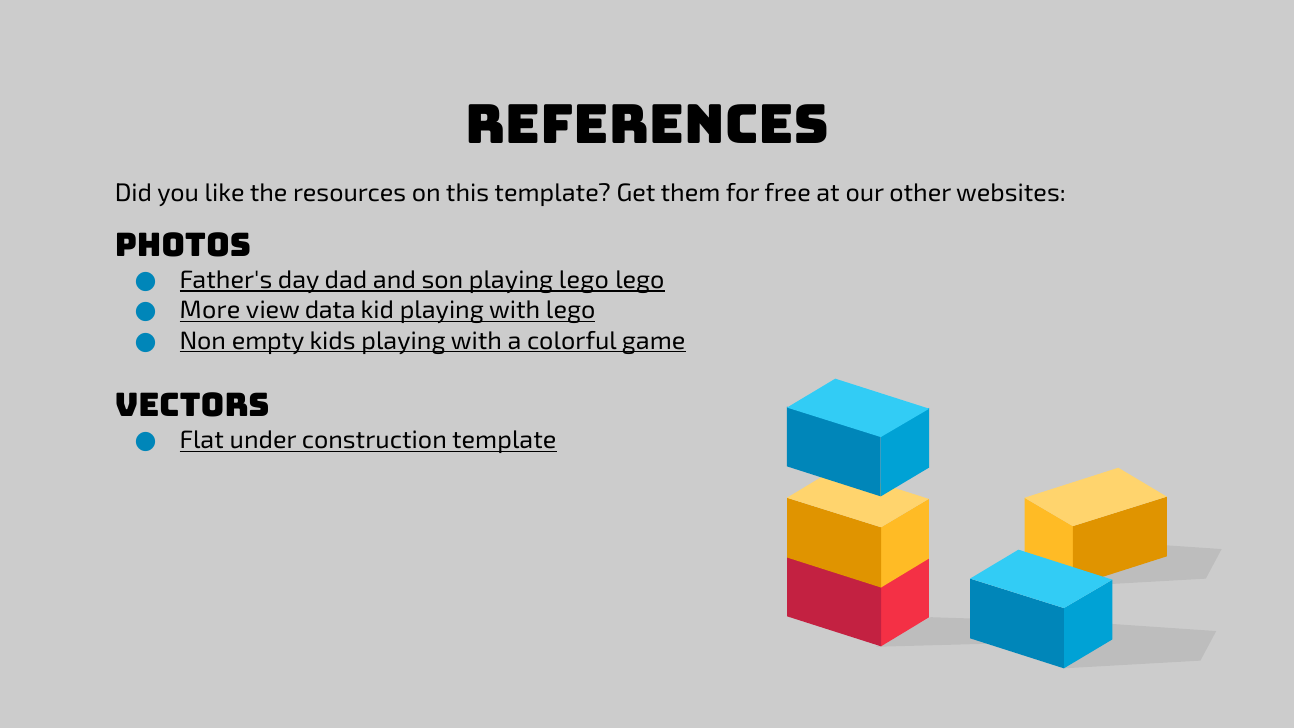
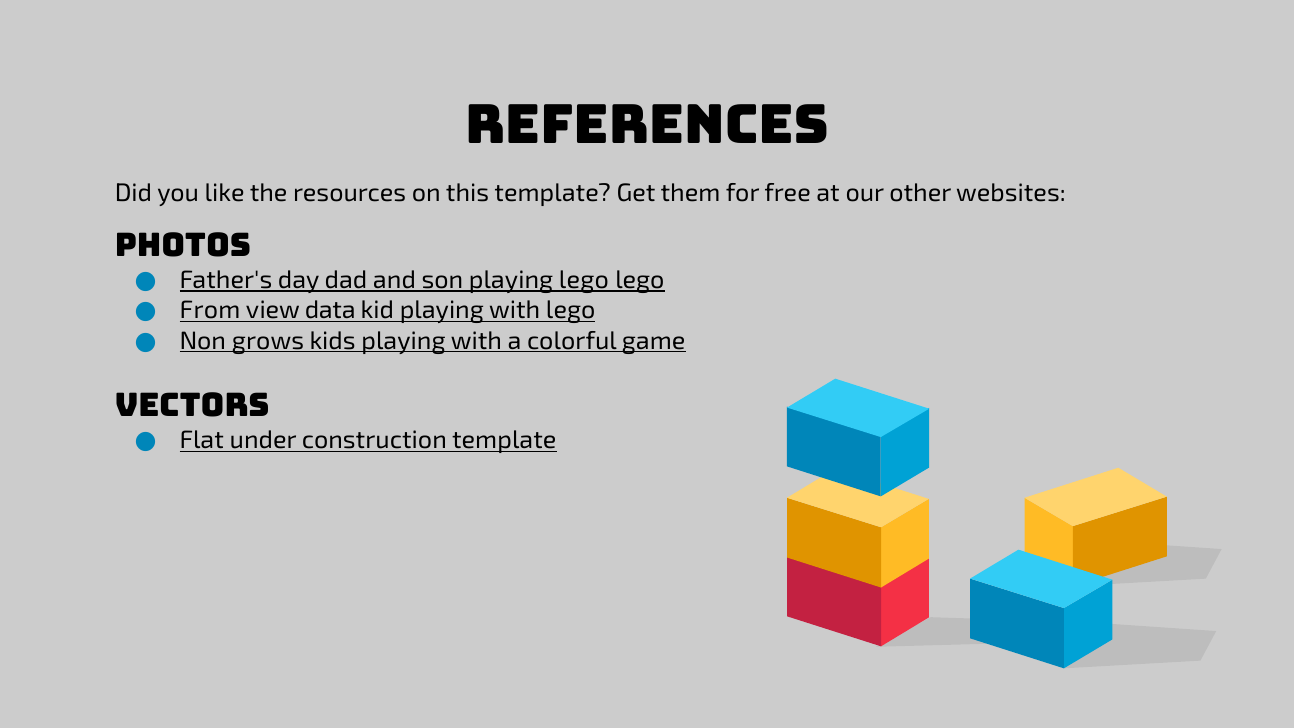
More: More -> From
empty: empty -> grows
